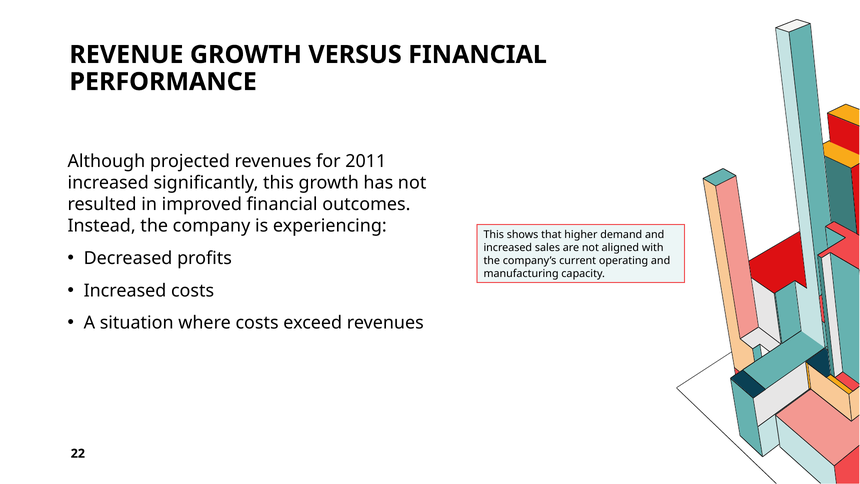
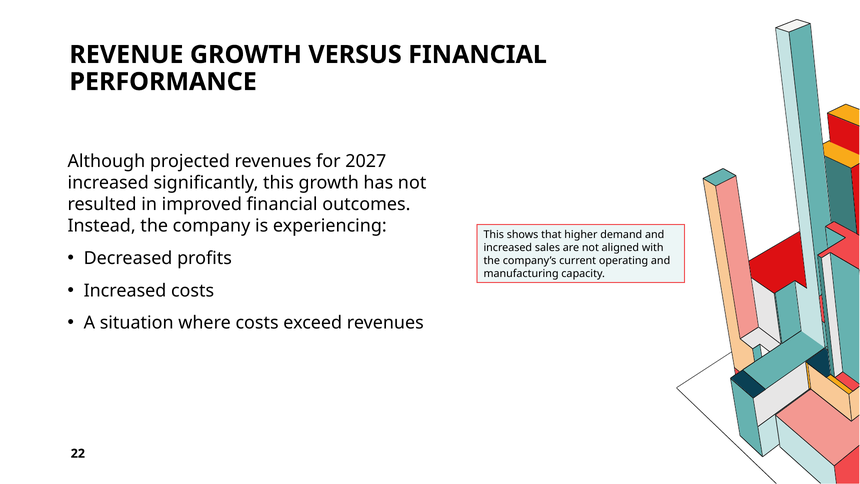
2011: 2011 -> 2027
